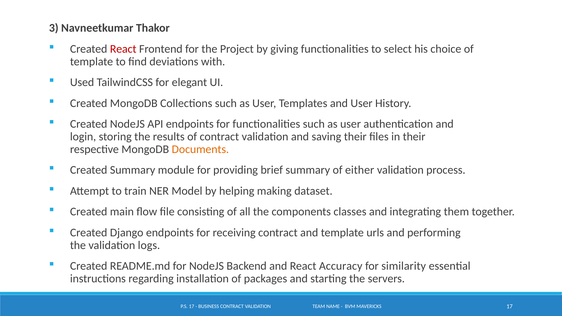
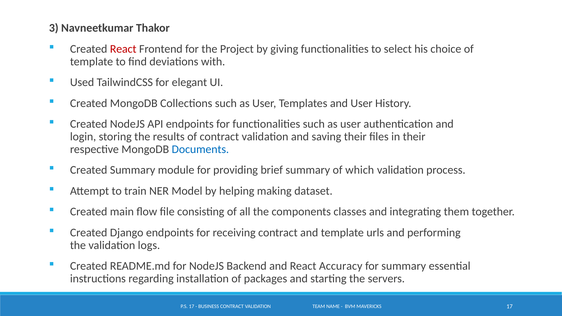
Documents colour: orange -> blue
either: either -> which
for similarity: similarity -> summary
